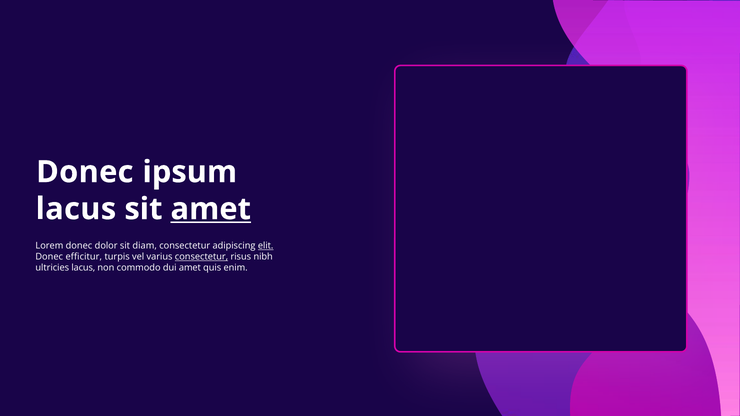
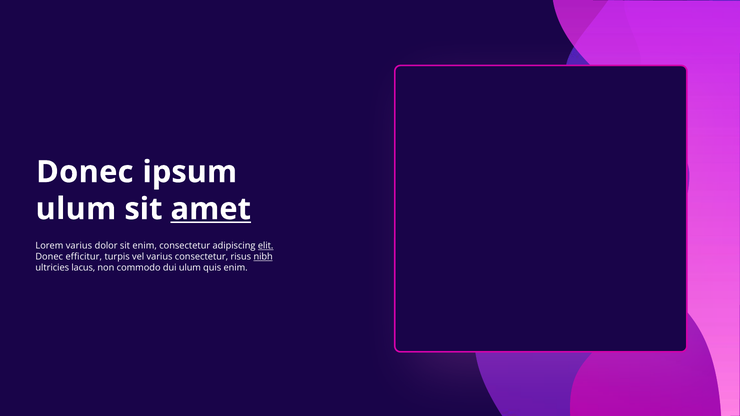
lacus at (76, 209): lacus -> ulum
Lorem donec: donec -> varius
sit diam: diam -> enim
consectetur at (201, 257) underline: present -> none
nibh underline: none -> present
dui amet: amet -> ulum
